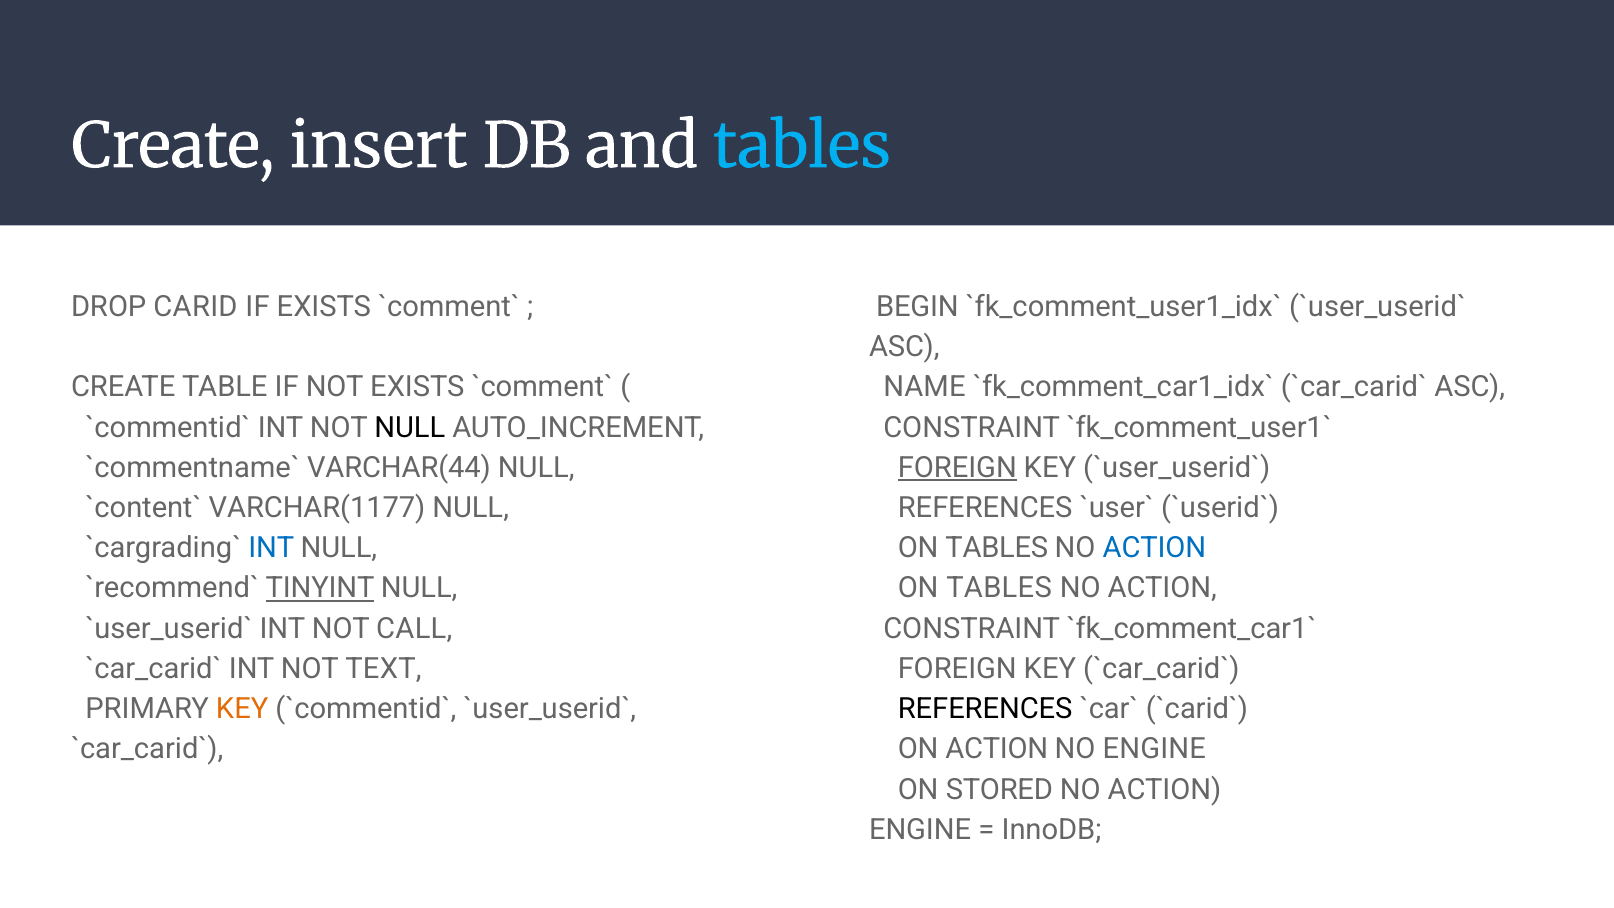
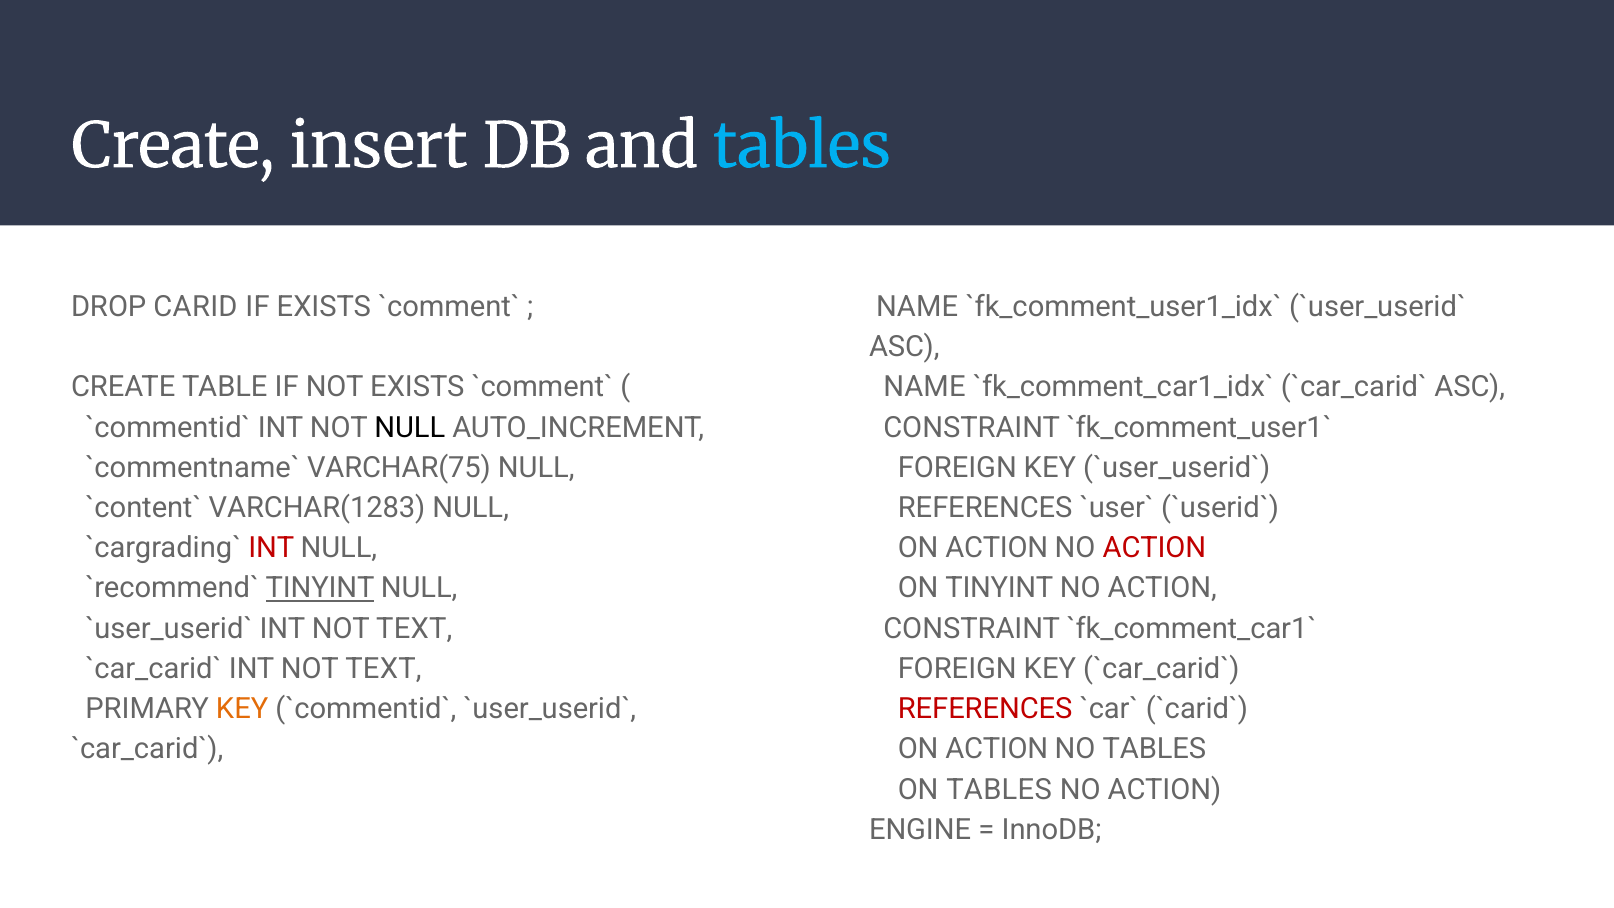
BEGIN at (917, 307): BEGIN -> NAME
VARCHAR(44: VARCHAR(44 -> VARCHAR(75
FOREIGN at (957, 468) underline: present -> none
VARCHAR(1177: VARCHAR(1177 -> VARCHAR(1283
INT at (271, 548) colour: blue -> red
TABLES at (997, 548): TABLES -> ACTION
ACTION at (1154, 548) colour: blue -> red
TABLES at (999, 588): TABLES -> TINYINT
CALL at (414, 628): CALL -> TEXT
REFERENCES at (985, 709) colour: black -> red
NO ENGINE: ENGINE -> TABLES
ON STORED: STORED -> TABLES
